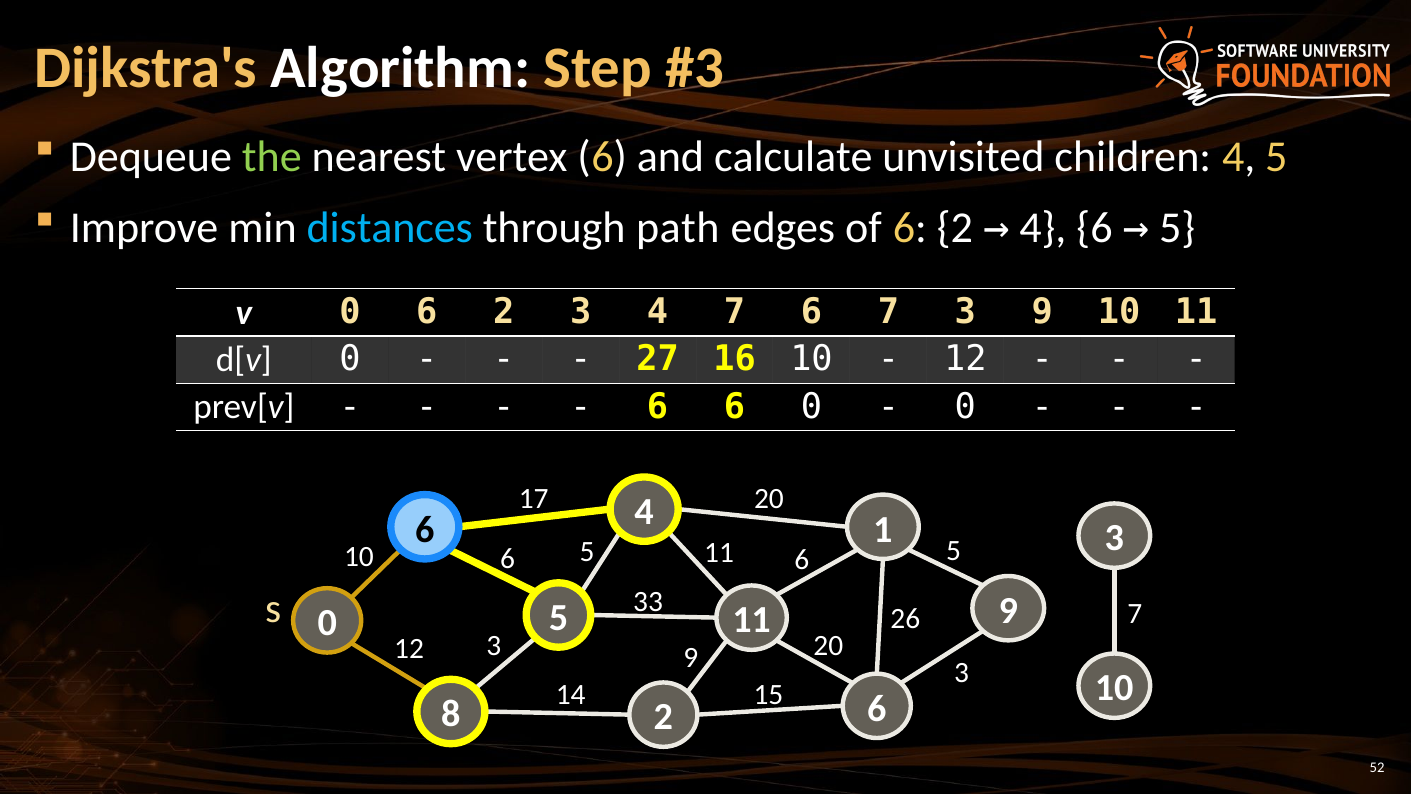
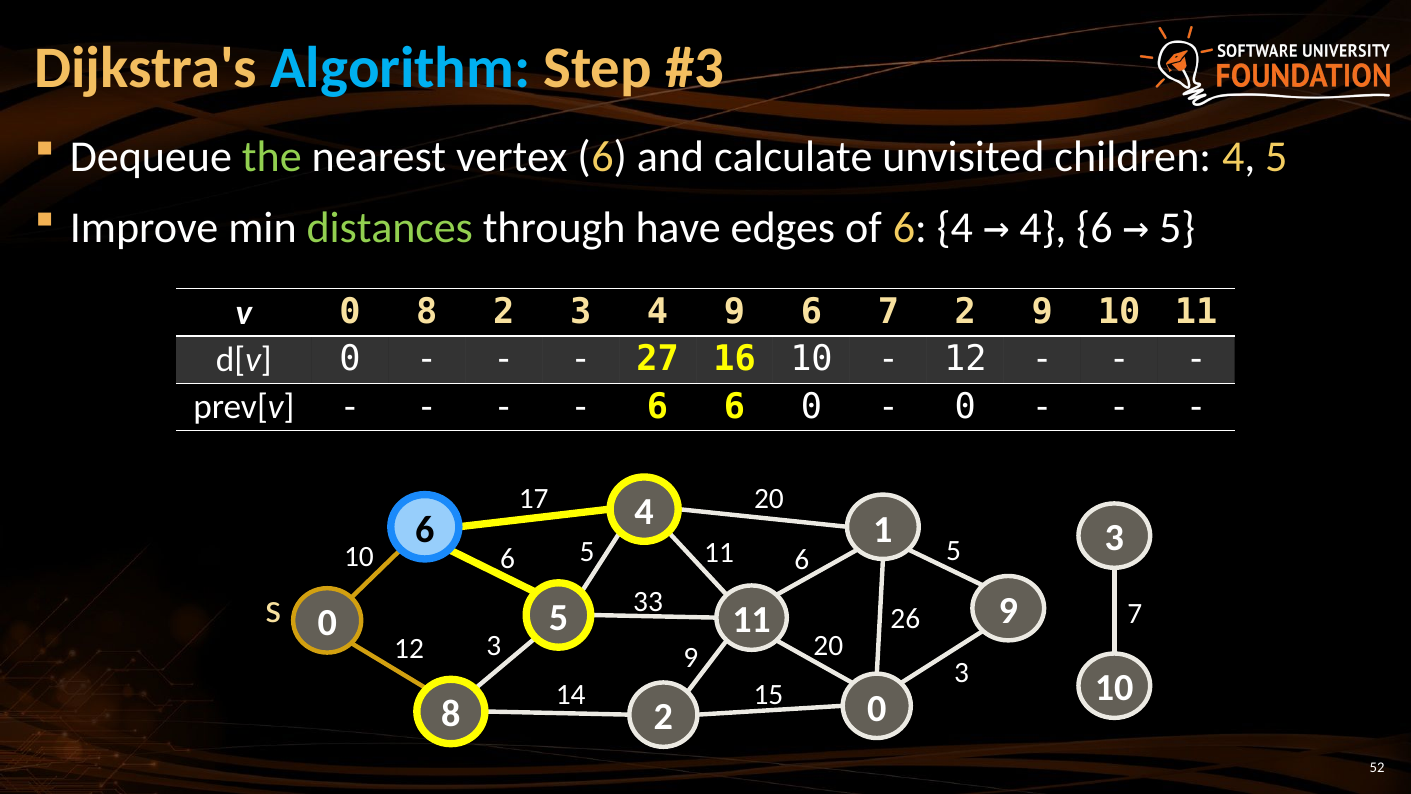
Algorithm colour: white -> light blue
distances colour: light blue -> light green
path: path -> have
of 6 2: 2 -> 4
v 0 6: 6 -> 8
4 7: 7 -> 9
7 3: 3 -> 2
2 6: 6 -> 0
